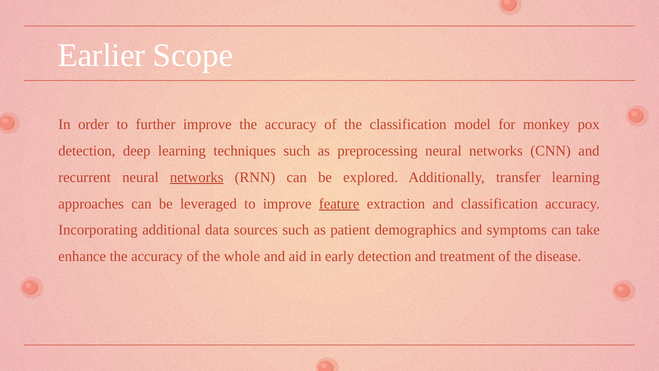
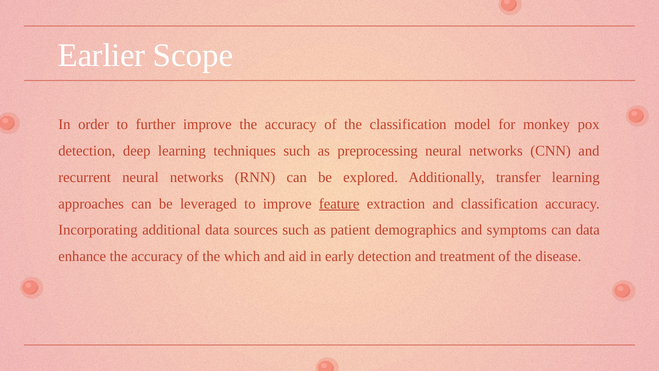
networks at (197, 177) underline: present -> none
can take: take -> data
whole: whole -> which
